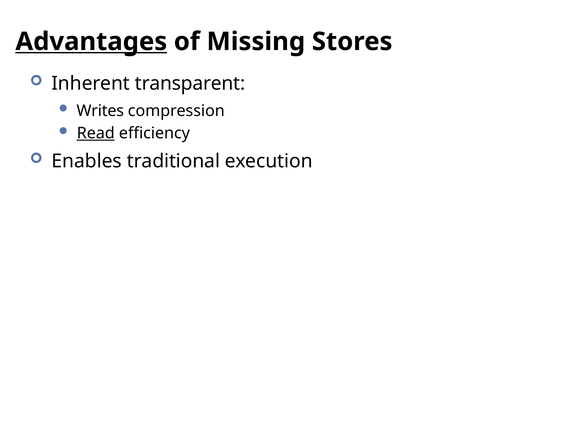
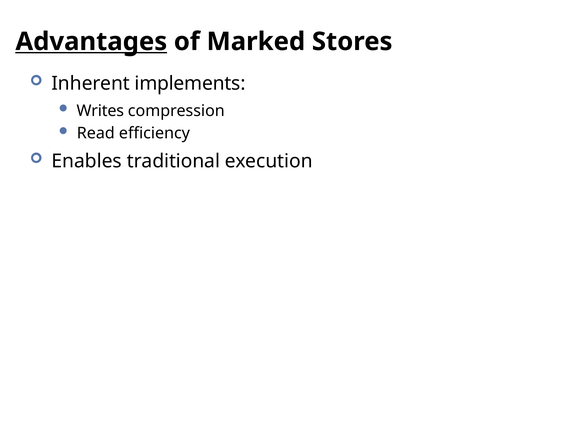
Missing: Missing -> Marked
transparent: transparent -> implements
Read underline: present -> none
